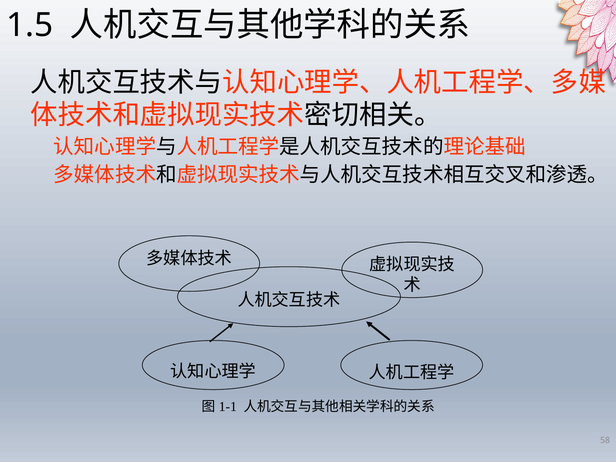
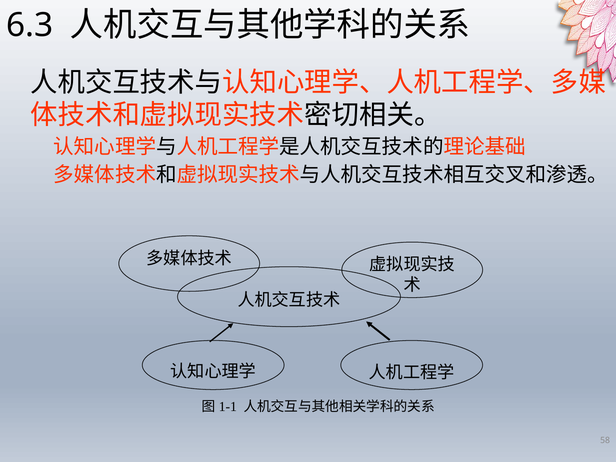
1.5: 1.5 -> 6.3
